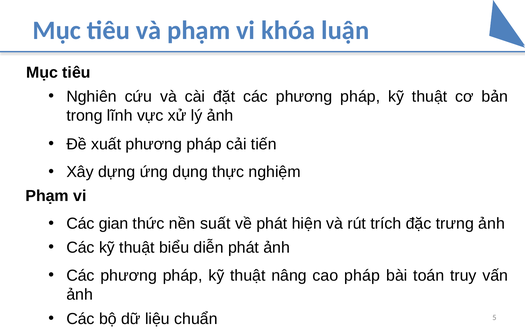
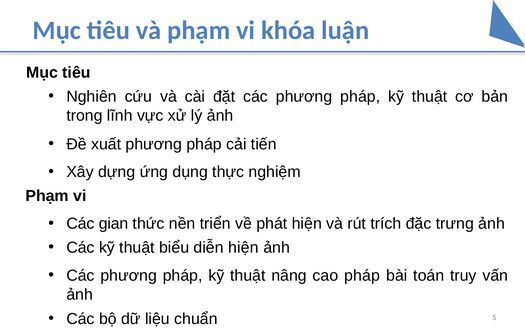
suất: suất -> triển
diễn phát: phát -> hiện
